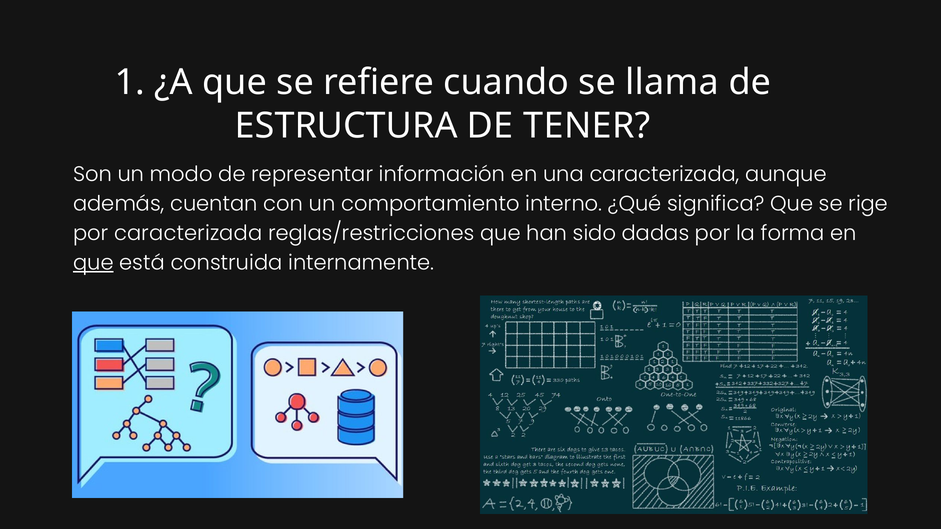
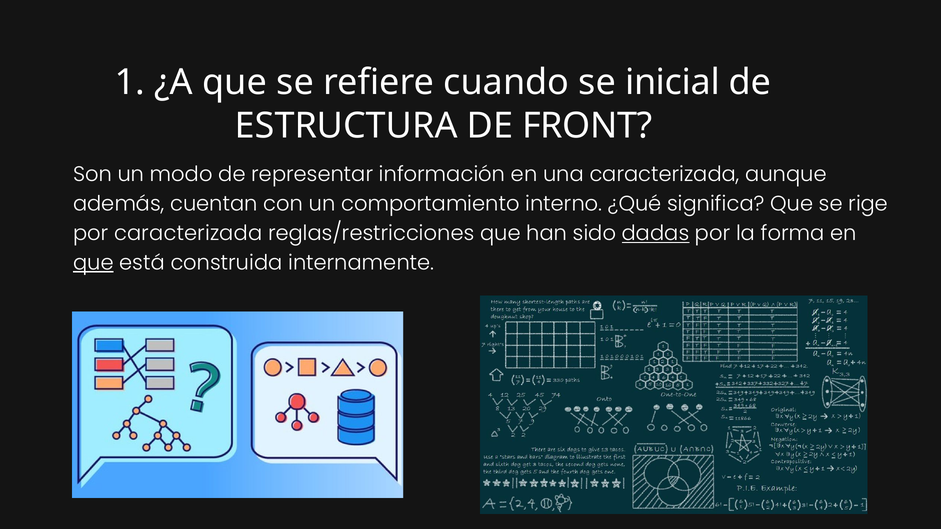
llama: llama -> inicial
TENER: TENER -> FRONT
dadas underline: none -> present
